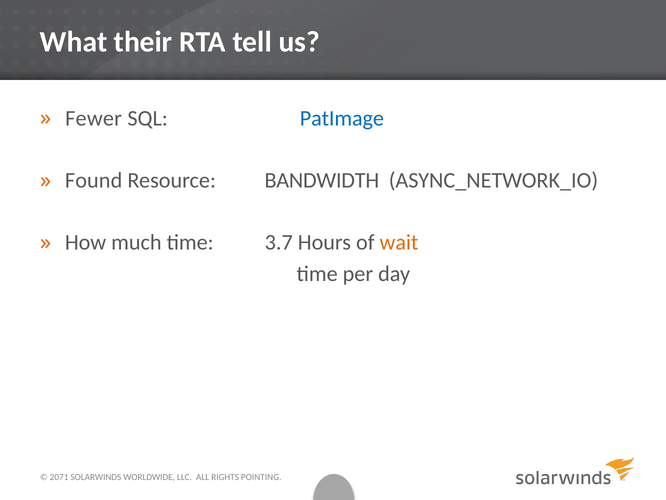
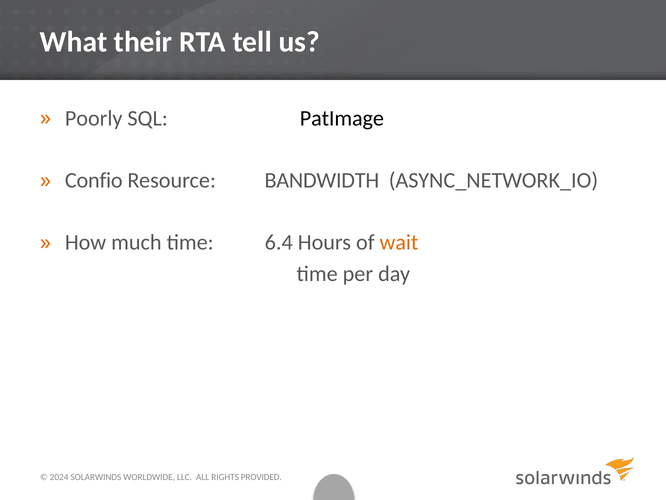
Fewer: Fewer -> Poorly
PatImage colour: blue -> black
Found: Found -> Confio
3.7: 3.7 -> 6.4
2071: 2071 -> 2024
POINTING: POINTING -> PROVIDED
